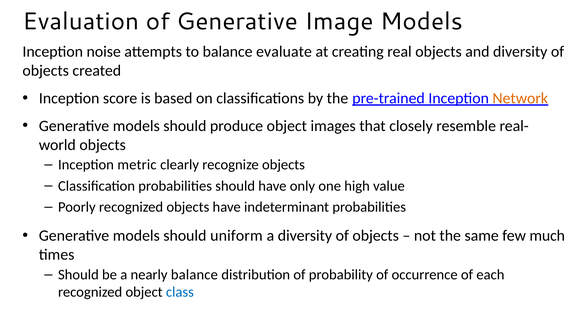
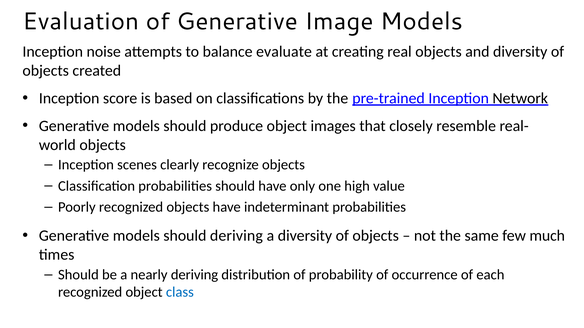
Network colour: orange -> black
metric: metric -> scenes
should uniform: uniform -> deriving
nearly balance: balance -> deriving
